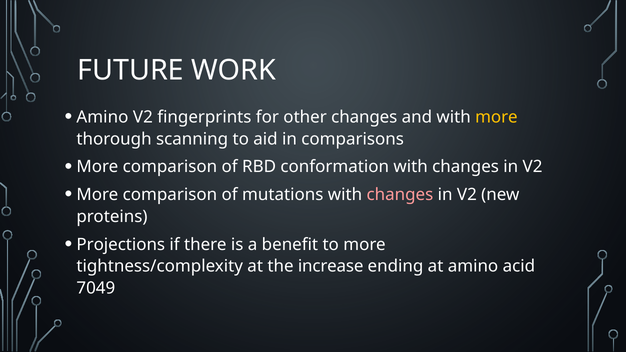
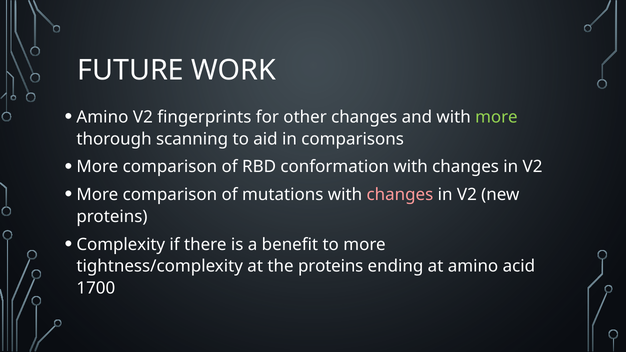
more at (496, 117) colour: yellow -> light green
Projections: Projections -> Complexity
the increase: increase -> proteins
7049: 7049 -> 1700
